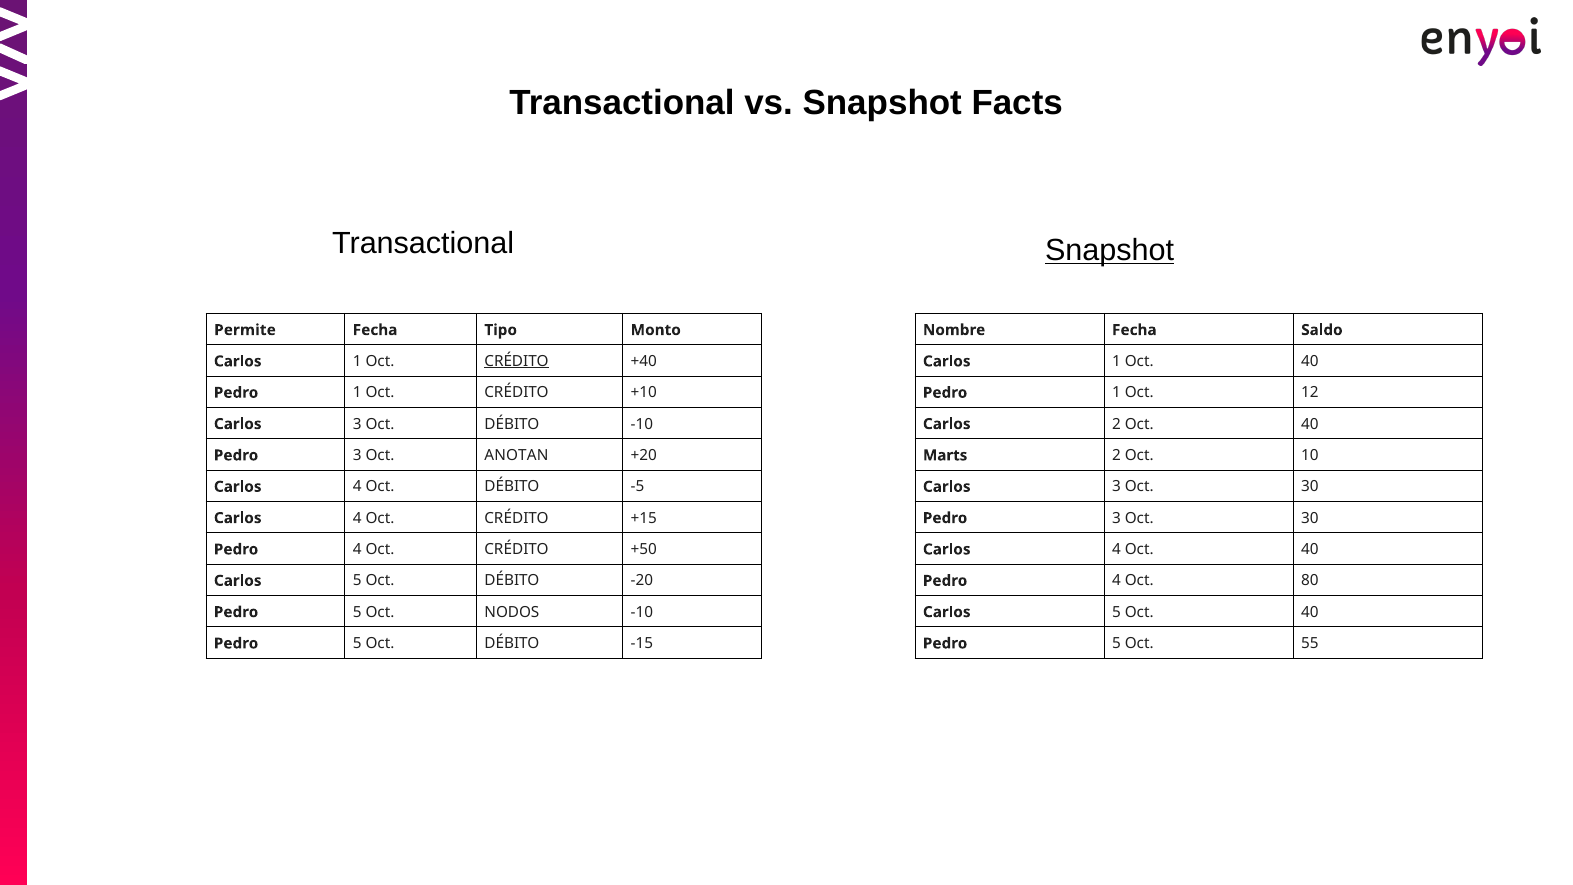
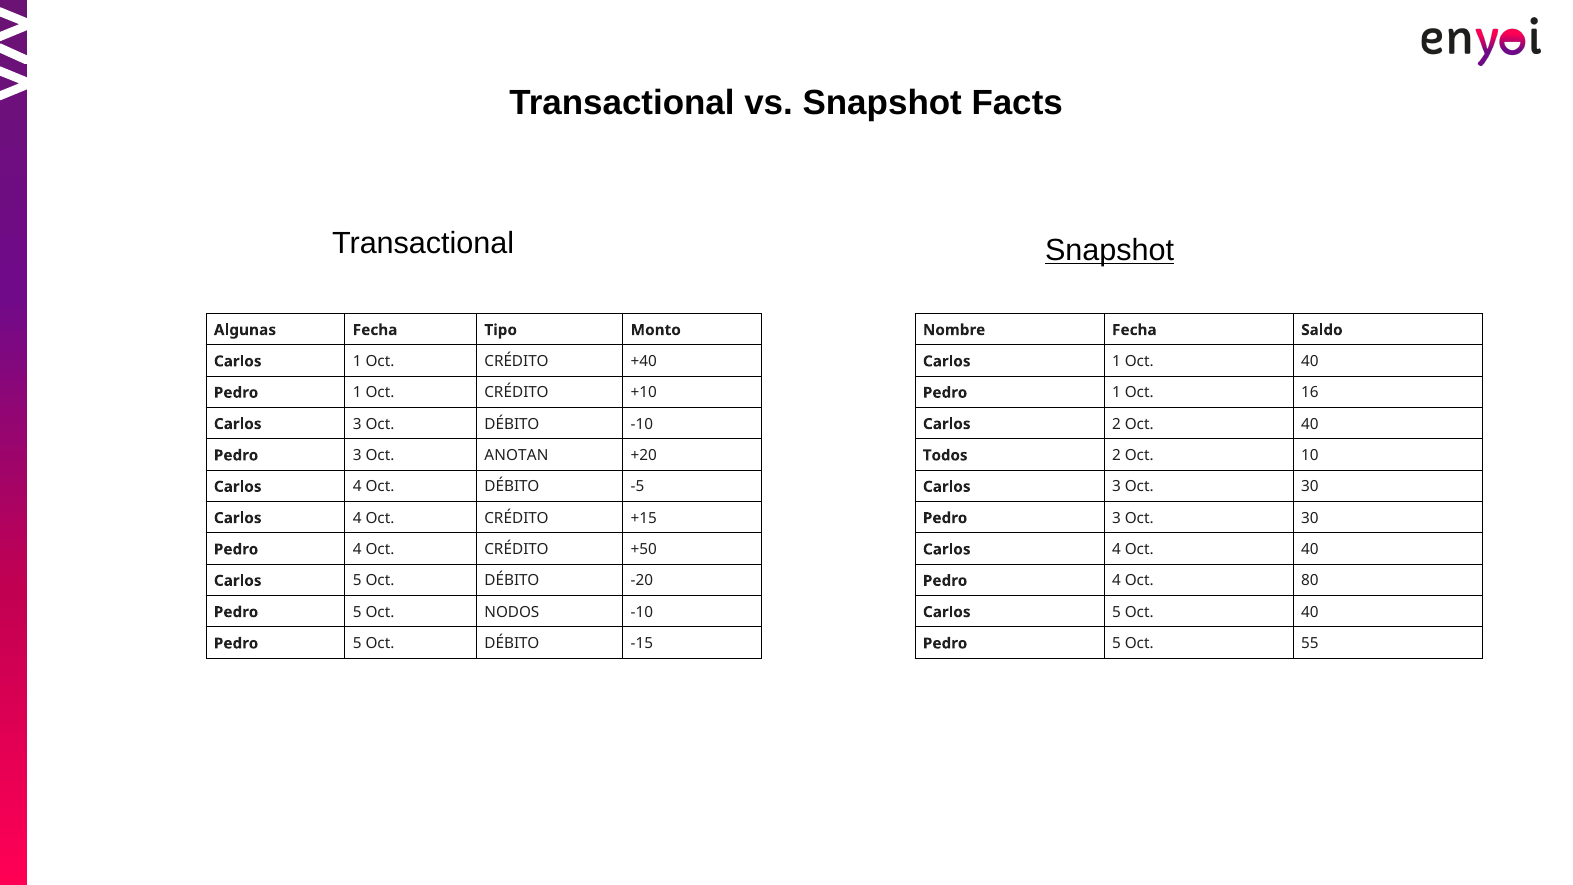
Permite: Permite -> Algunas
CRÉDITO at (517, 361) underline: present -> none
12: 12 -> 16
Marts: Marts -> Todos
